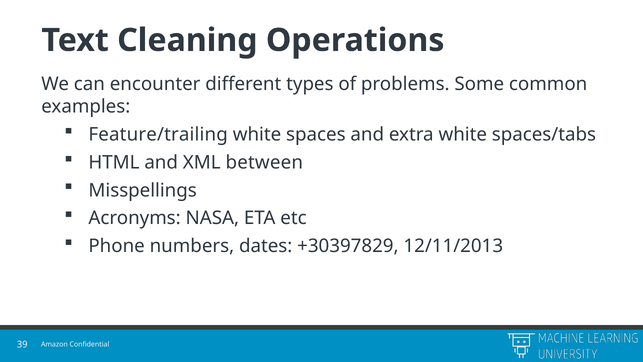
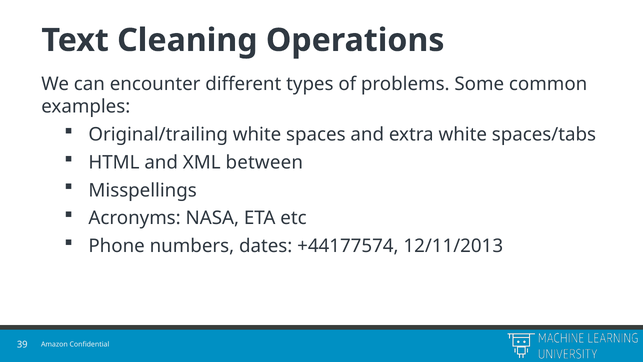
Feature/trailing: Feature/trailing -> Original/trailing
+30397829: +30397829 -> +44177574
